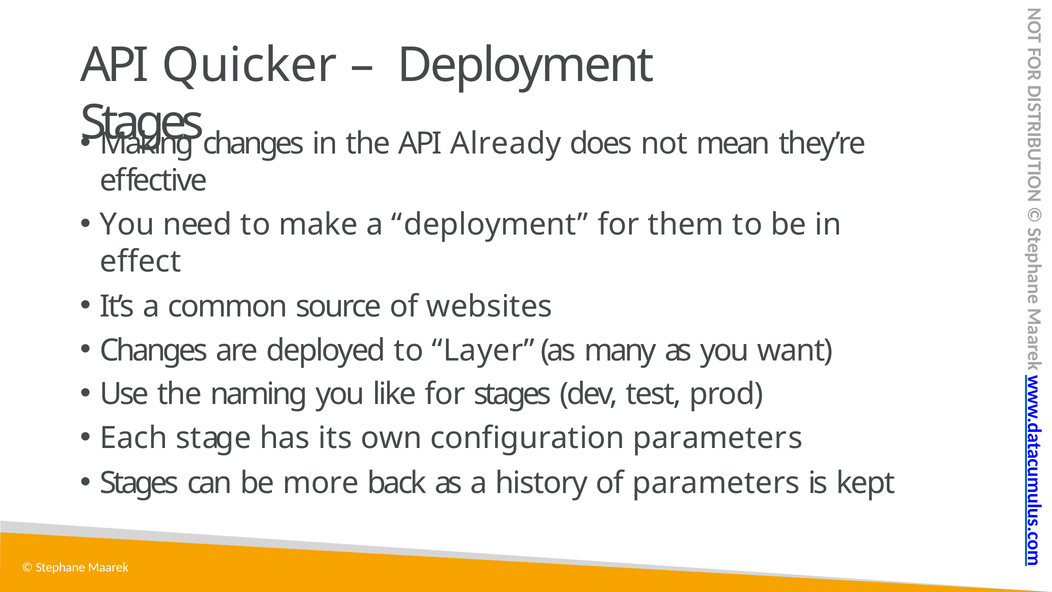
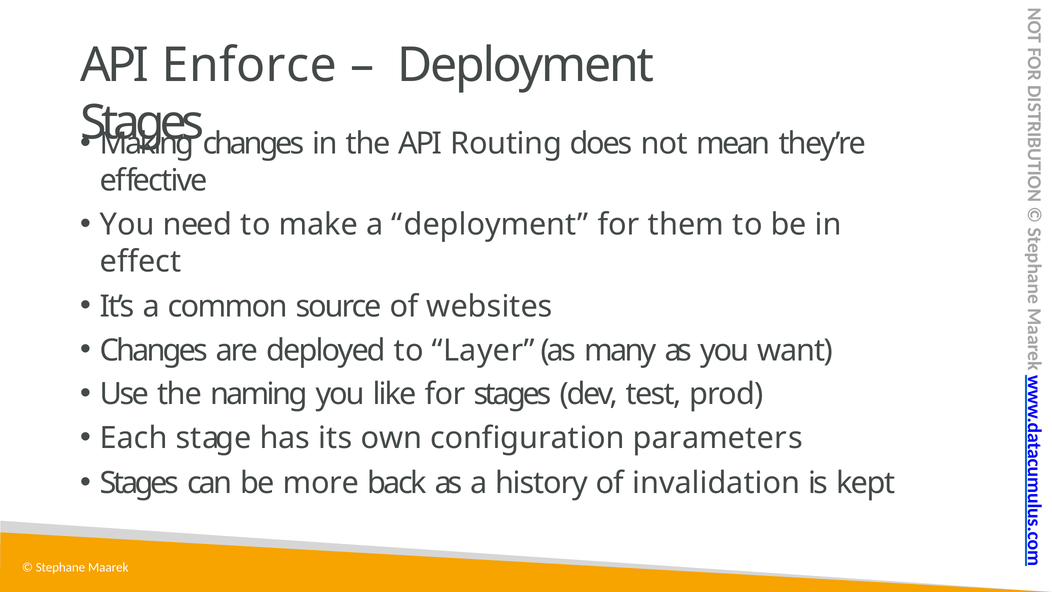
Quicker: Quicker -> Enforce
Already: Already -> Routing
of parameters: parameters -> invalidation
